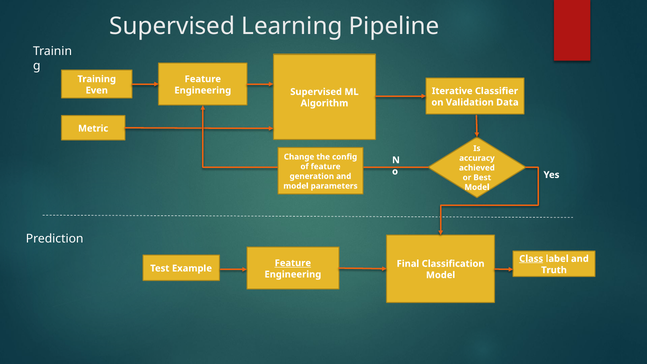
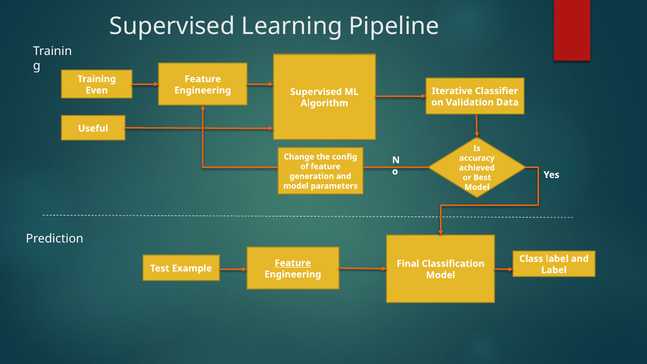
Metric: Metric -> Useful
Class underline: present -> none
Truth at (554, 270): Truth -> Label
